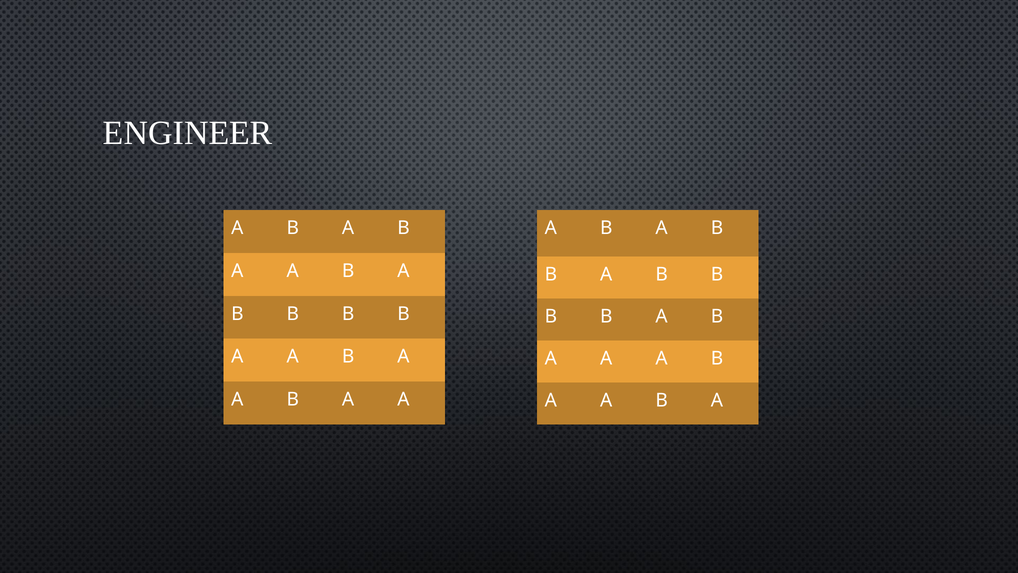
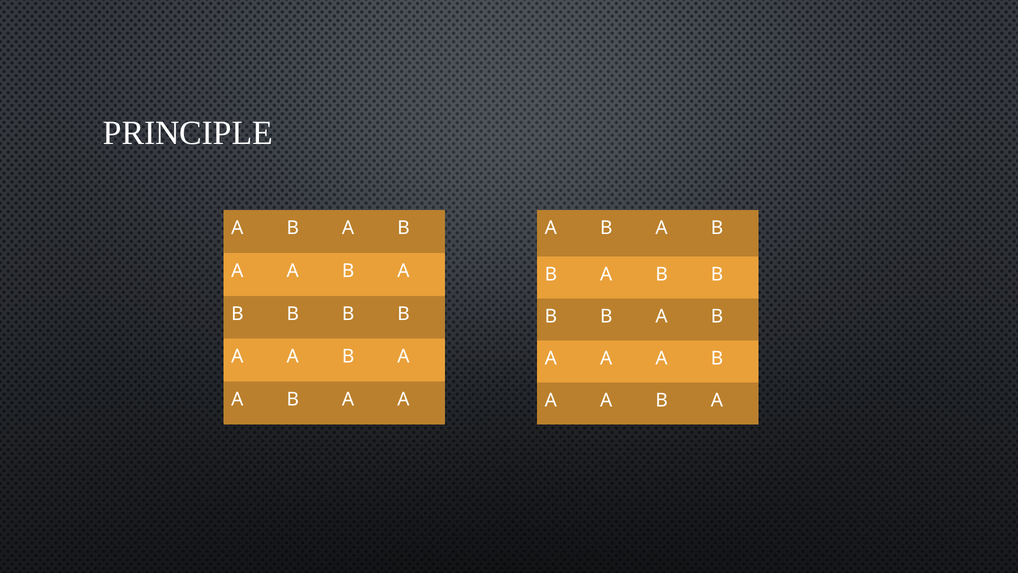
ENGINEER: ENGINEER -> PRINCIPLE
